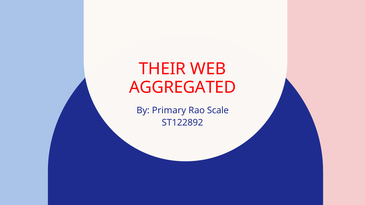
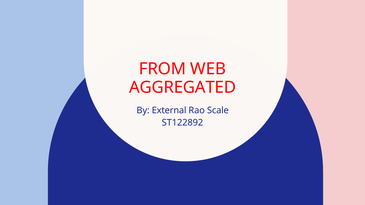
THEIR: THEIR -> FROM
Primary: Primary -> External
